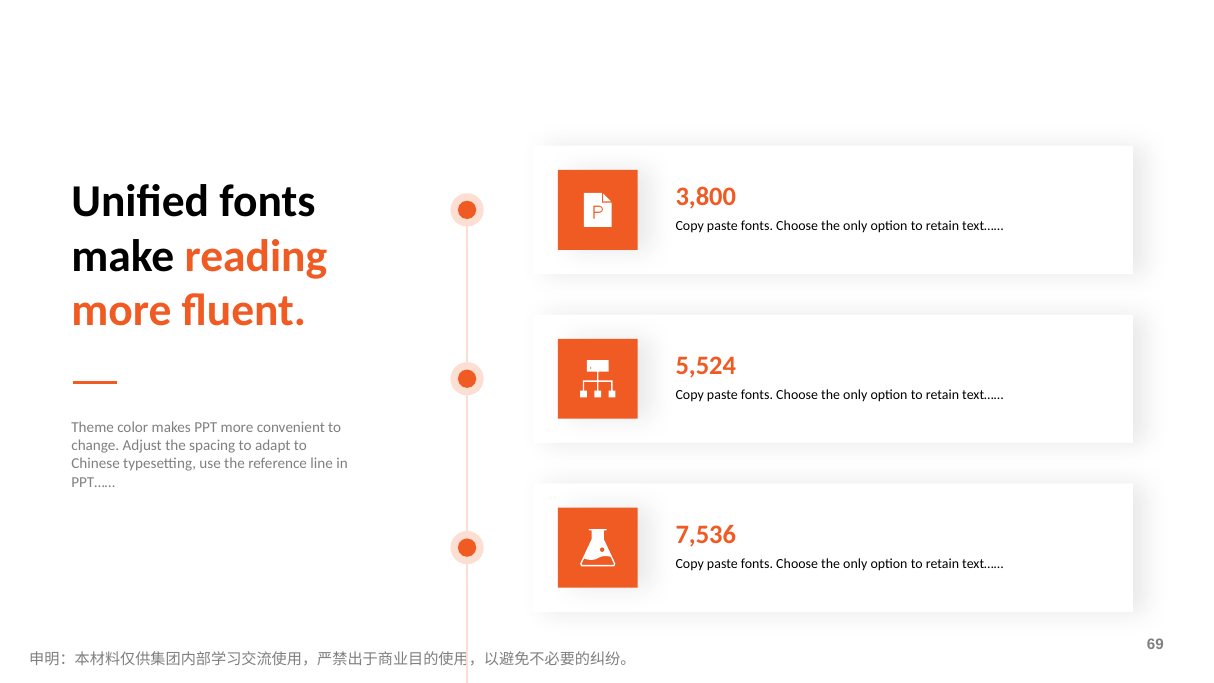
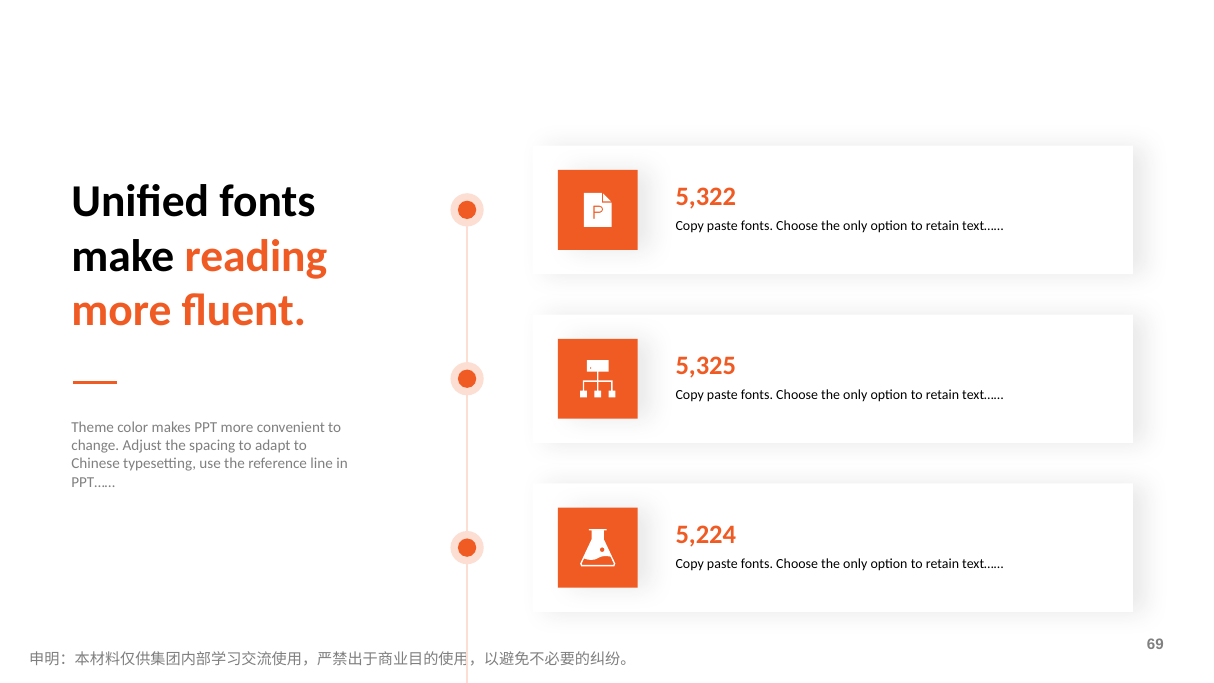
3,800: 3,800 -> 5,322
5,524: 5,524 -> 5,325
7,536: 7,536 -> 5,224
